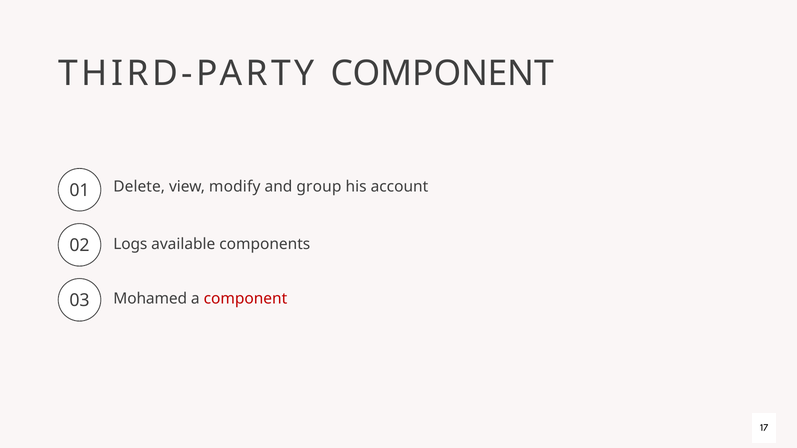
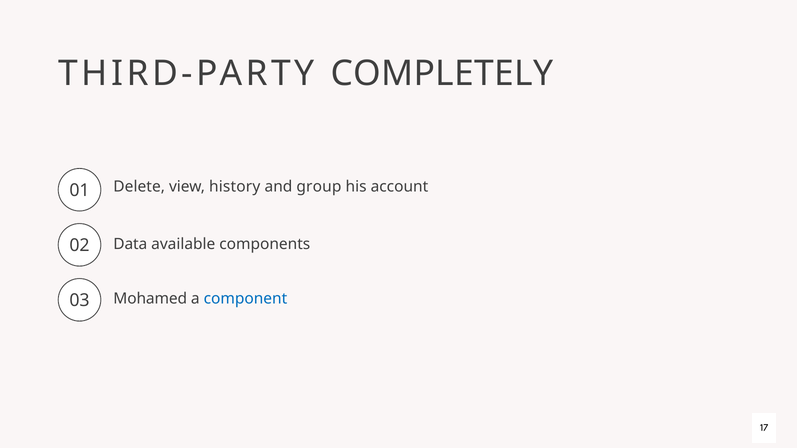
THIRD-PARTY COMPONENT: COMPONENT -> COMPLETELY
modify: modify -> history
Logs: Logs -> Data
component at (245, 299) colour: red -> blue
